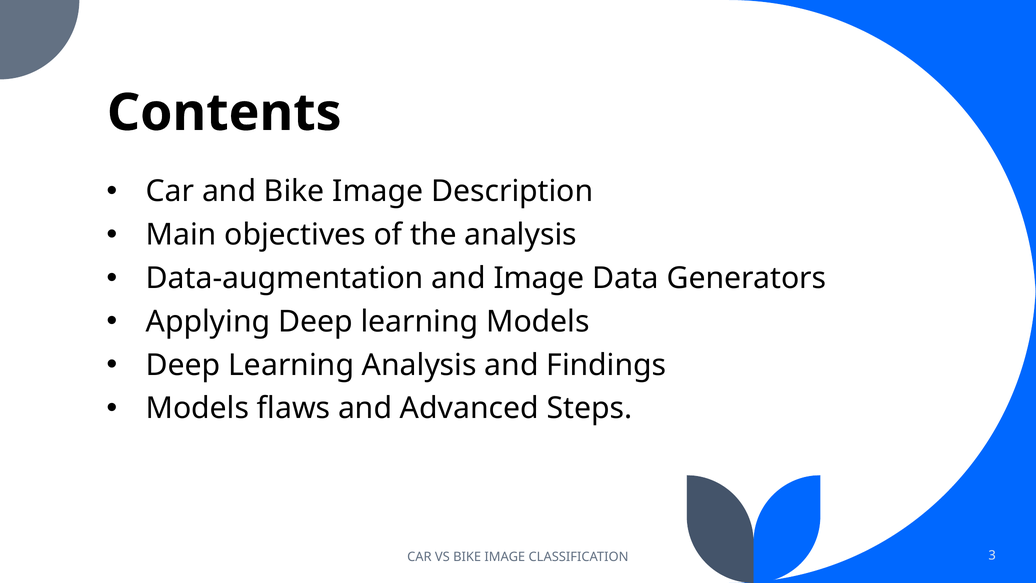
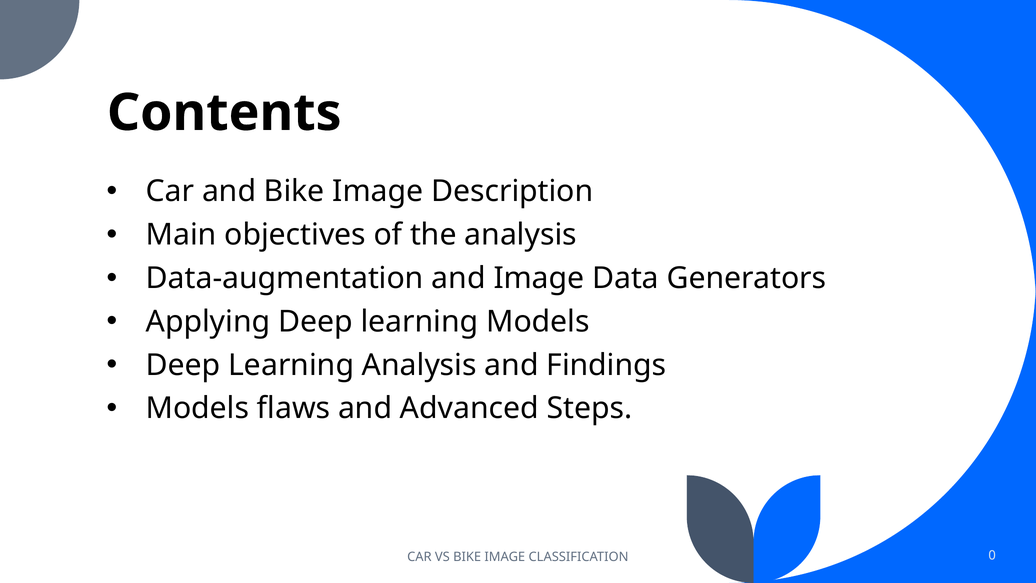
3: 3 -> 0
